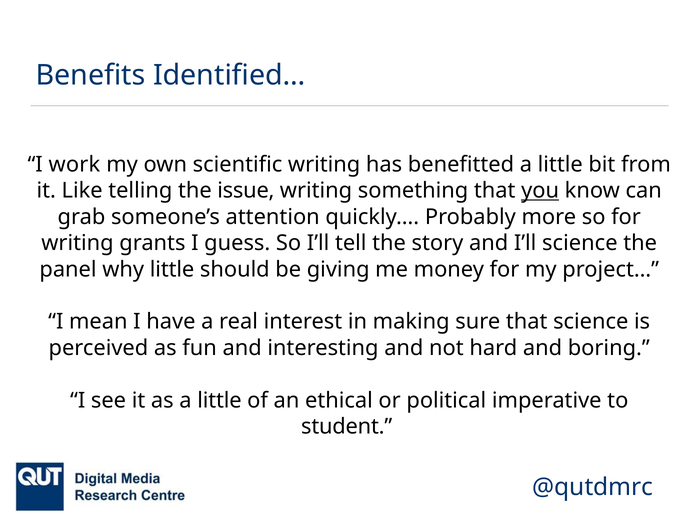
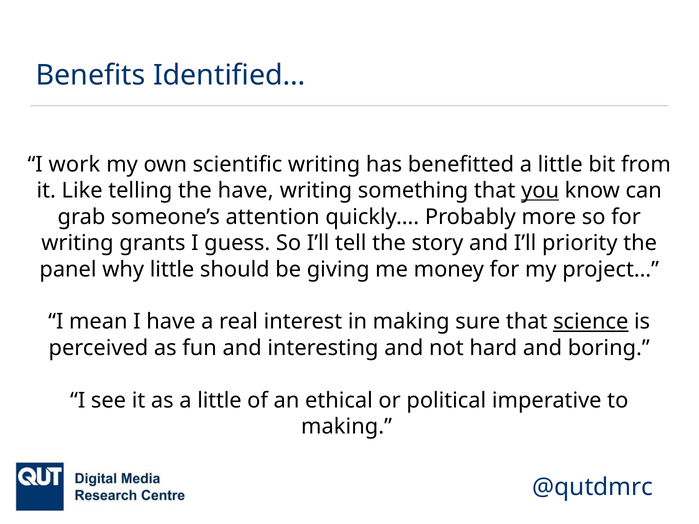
the issue: issue -> have
I’ll science: science -> priority
science at (591, 322) underline: none -> present
student at (347, 427): student -> making
